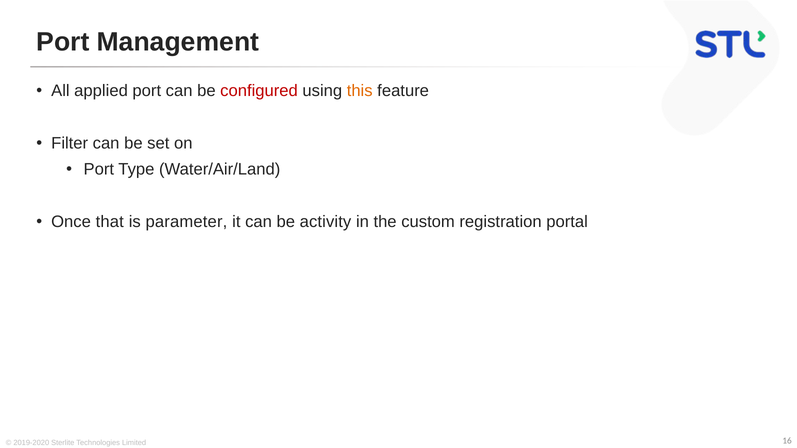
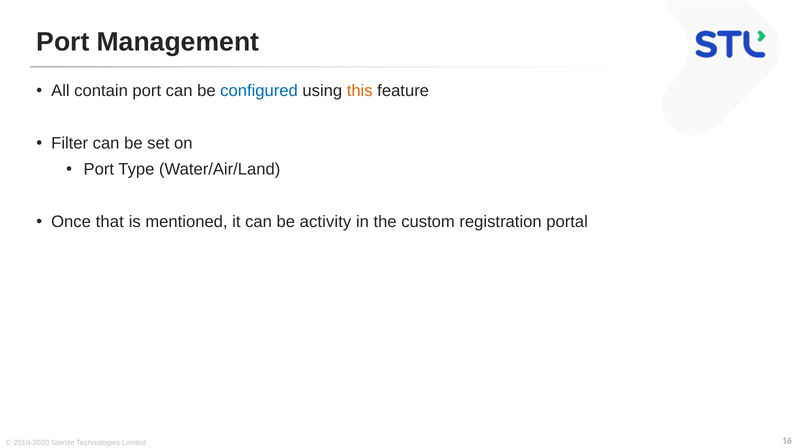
applied: applied -> contain
configured colour: red -> blue
parameter: parameter -> mentioned
